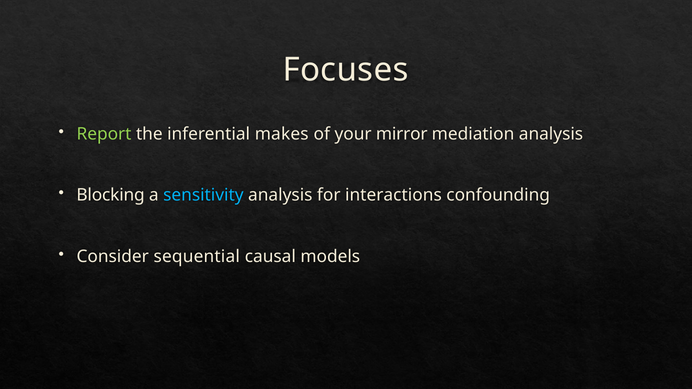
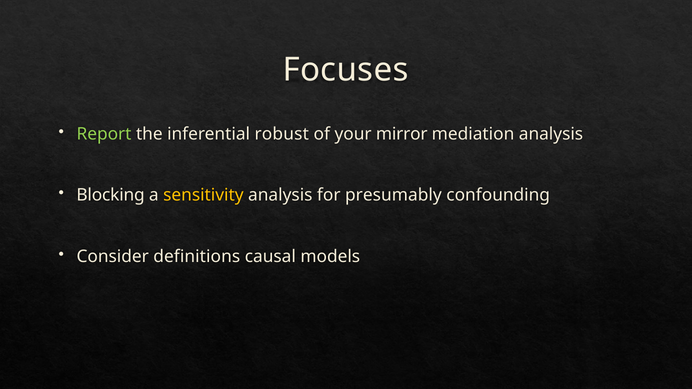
makes: makes -> robust
sensitivity colour: light blue -> yellow
interactions: interactions -> presumably
sequential: sequential -> definitions
